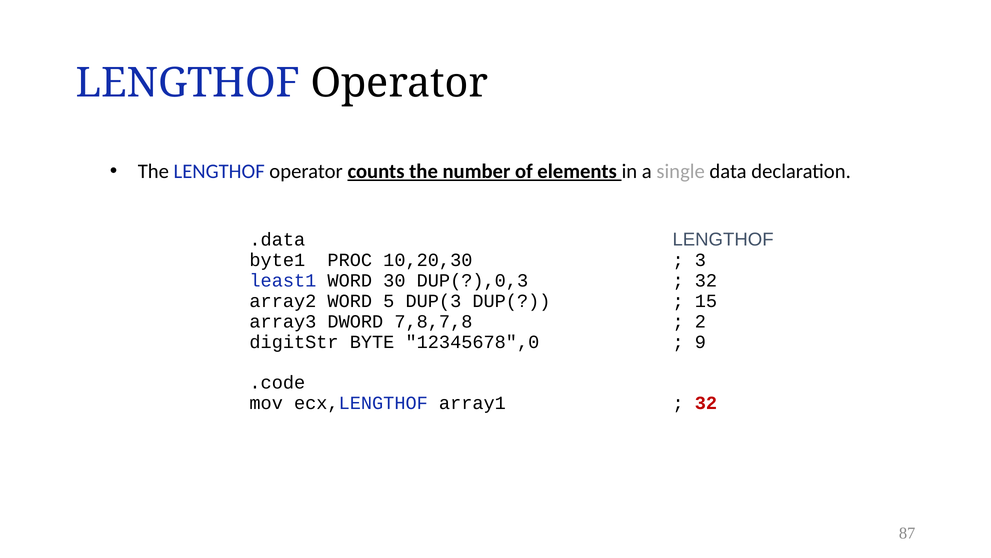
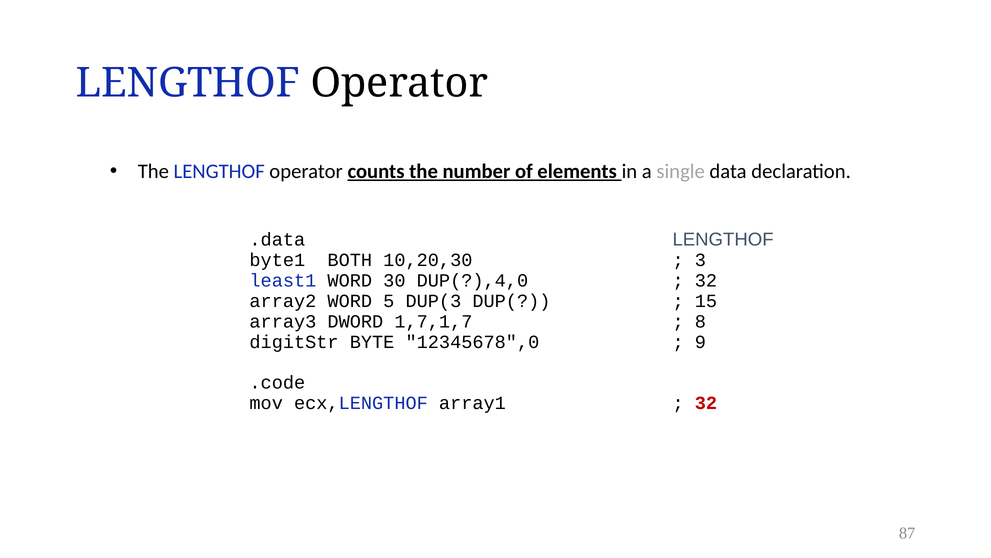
PROC: PROC -> BOTH
DUP(?),0,3: DUP(?),0,3 -> DUP(?),4,0
7,8,7,8: 7,8,7,8 -> 1,7,1,7
2: 2 -> 8
